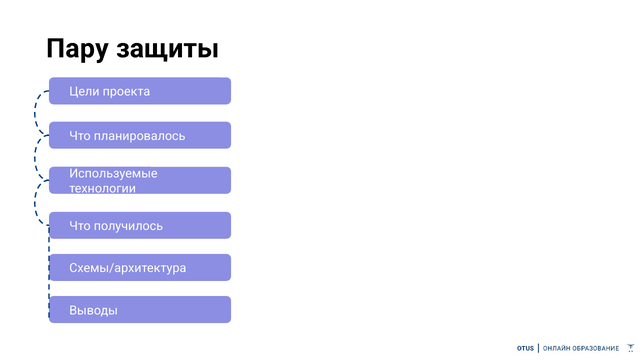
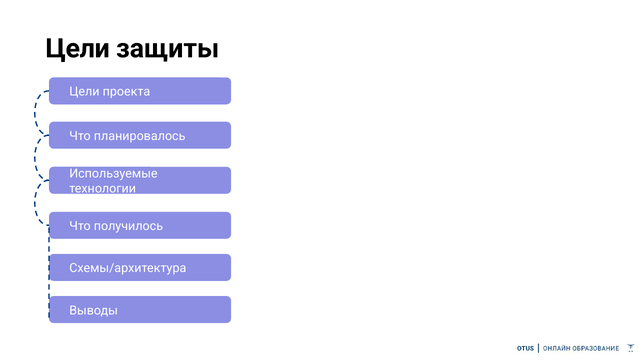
Пару at (77, 48): Пару -> Цели
